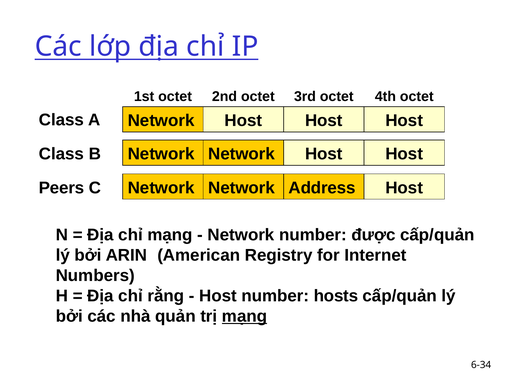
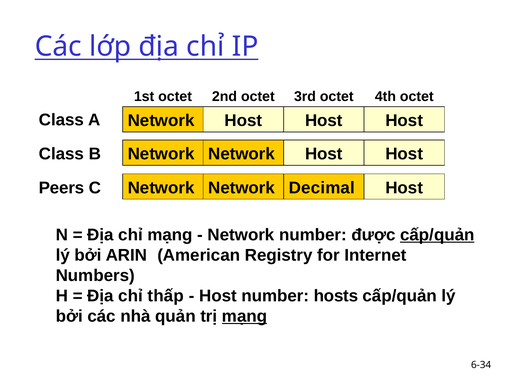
Address: Address -> Decimal
cấp/quản at (437, 235) underline: none -> present
rằng: rằng -> thấp
